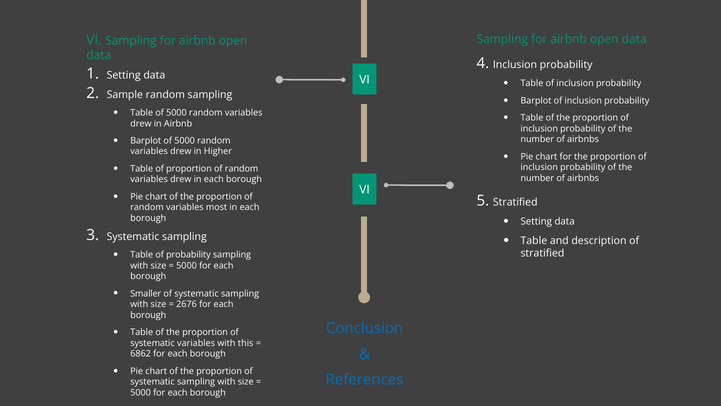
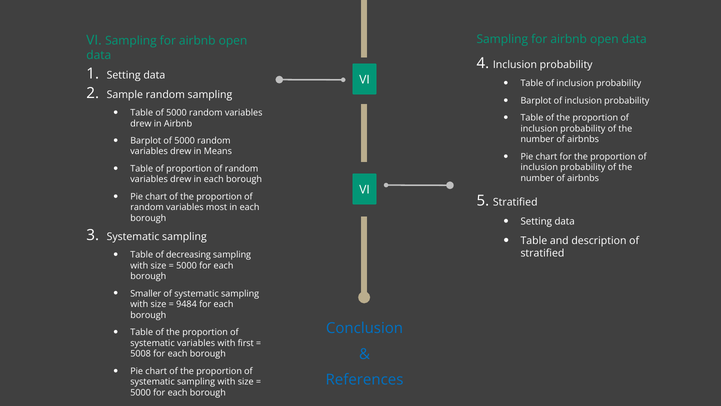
Higher: Higher -> Means
of probability: probability -> decreasing
2676: 2676 -> 9484
this: this -> first
6862: 6862 -> 5008
